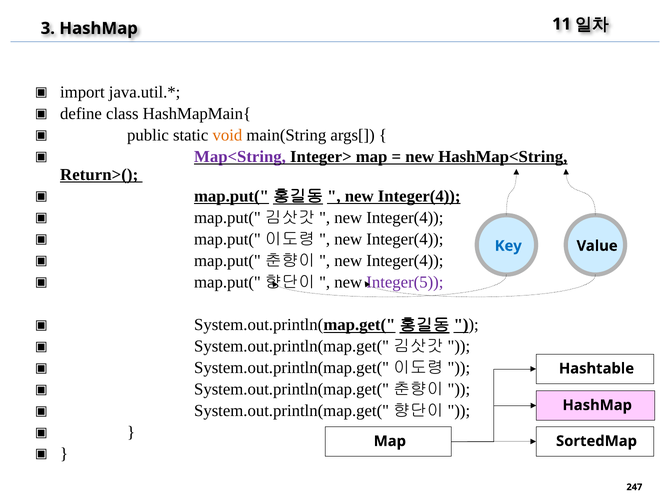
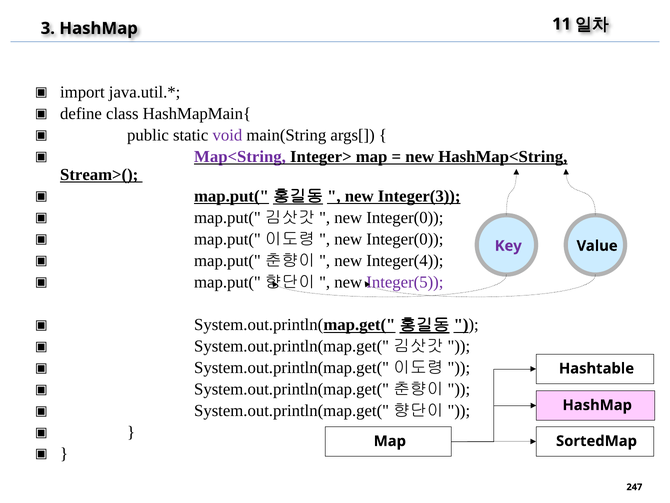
void colour: orange -> purple
Return>(: Return>( -> Stream>(
Integer(4 at (419, 196): Integer(4 -> Integer(3
Integer(4 at (405, 217): Integer(4 -> Integer(0
Integer(4 at (405, 239): Integer(4 -> Integer(0
Key colour: blue -> purple
